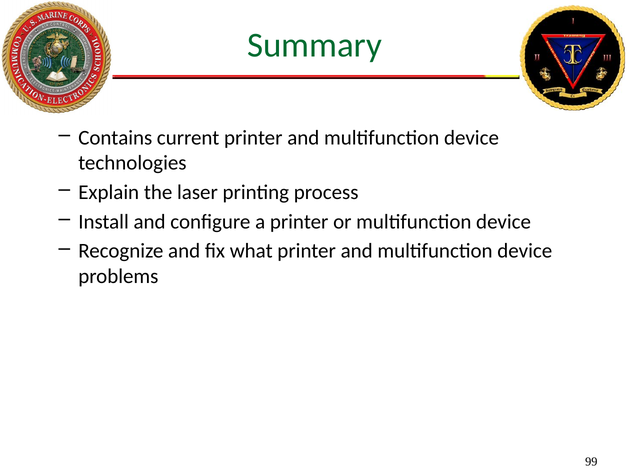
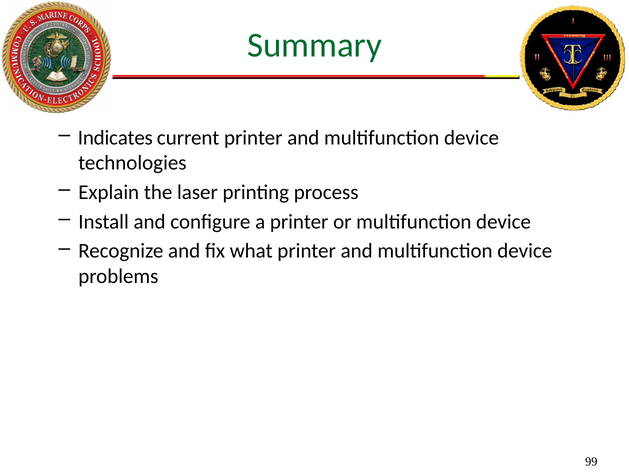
Contains: Contains -> Indicates
